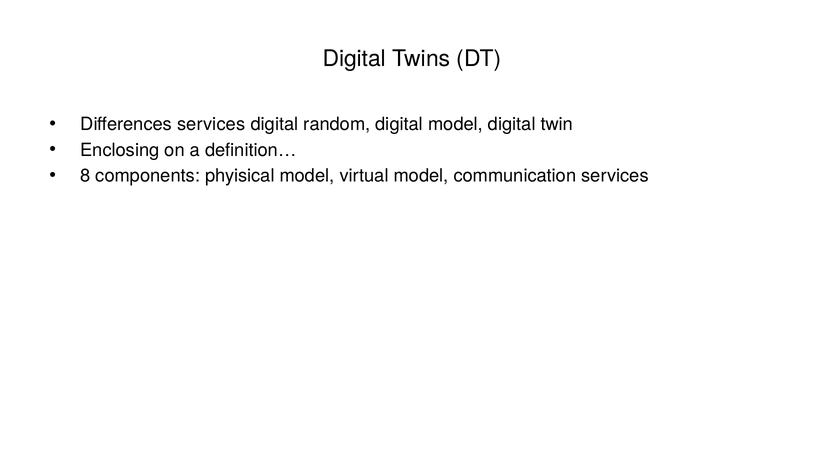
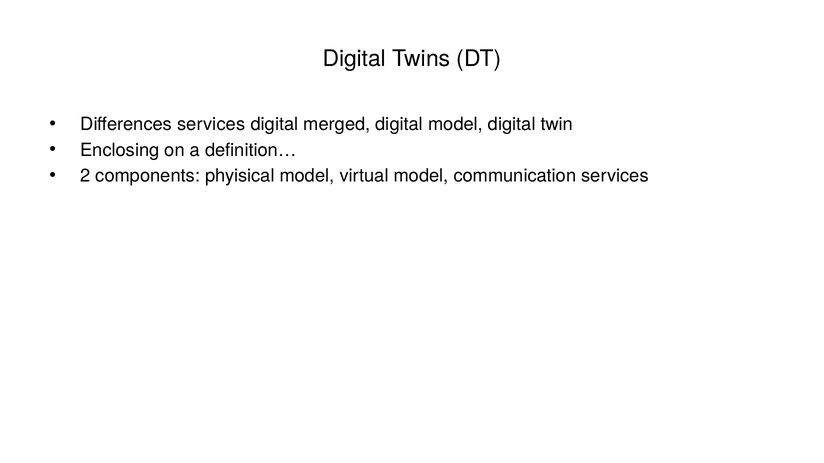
random: random -> merged
8: 8 -> 2
